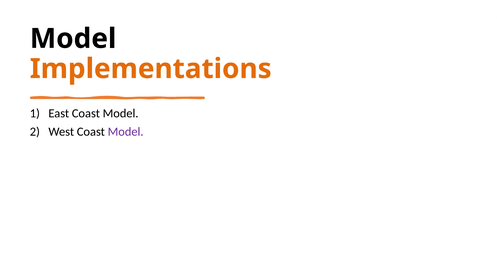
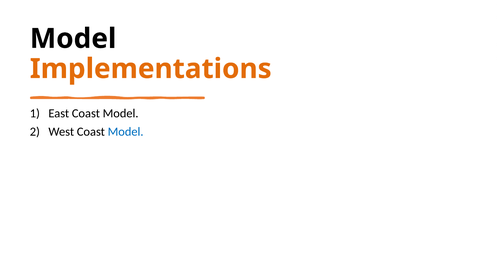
Model at (126, 132) colour: purple -> blue
